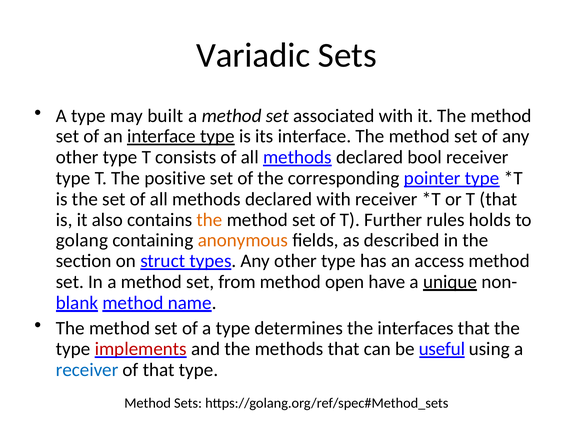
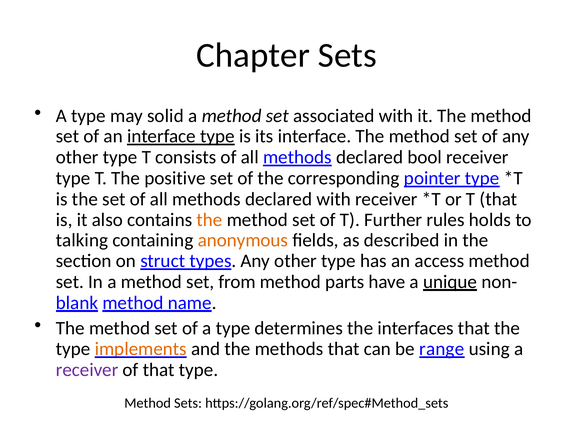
Variadic: Variadic -> Chapter
built: built -> solid
golang: golang -> talking
open: open -> parts
implements colour: red -> orange
useful: useful -> range
receiver at (87, 370) colour: blue -> purple
